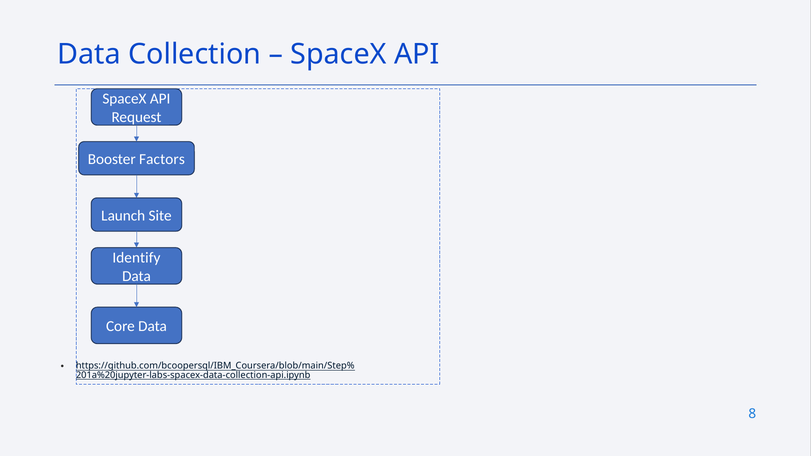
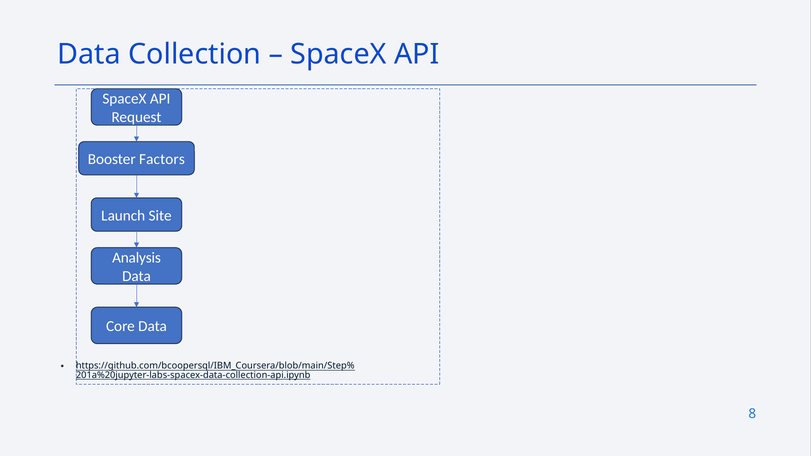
Identify: Identify -> Analysis
